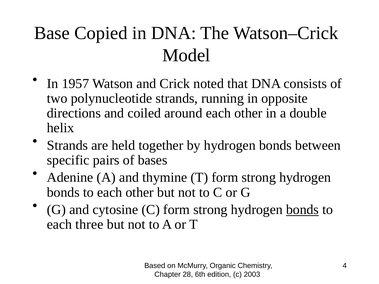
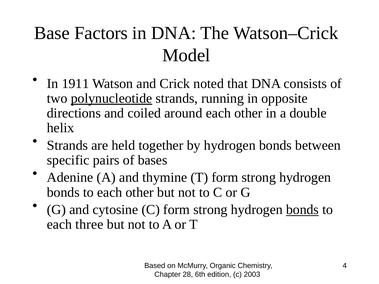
Copied: Copied -> Factors
1957: 1957 -> 1911
polynucleotide underline: none -> present
